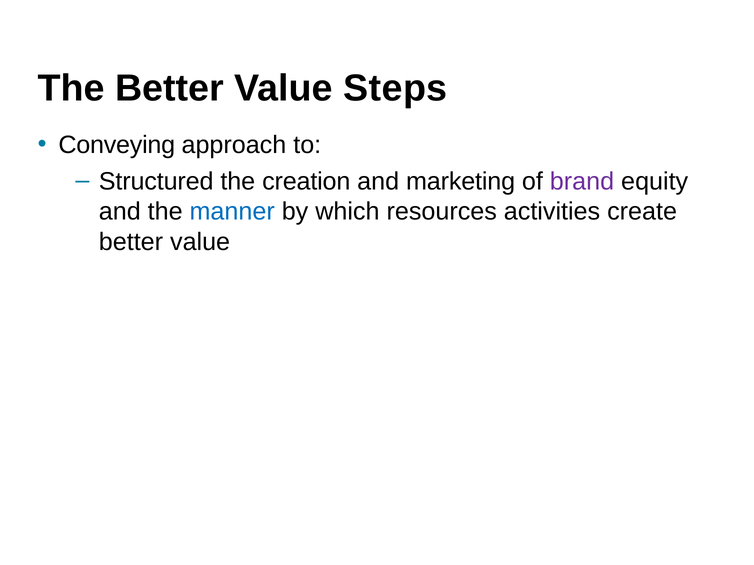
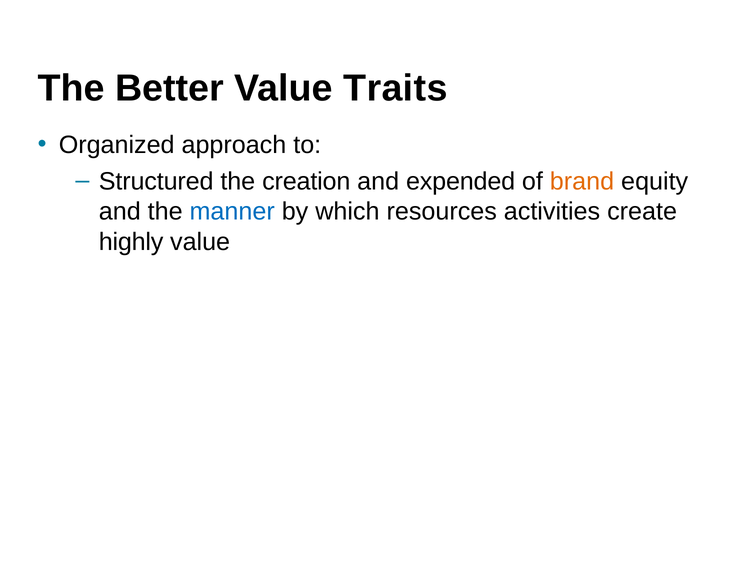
Steps: Steps -> Traits
Conveying: Conveying -> Organized
marketing: marketing -> expended
brand colour: purple -> orange
better at (131, 242): better -> highly
